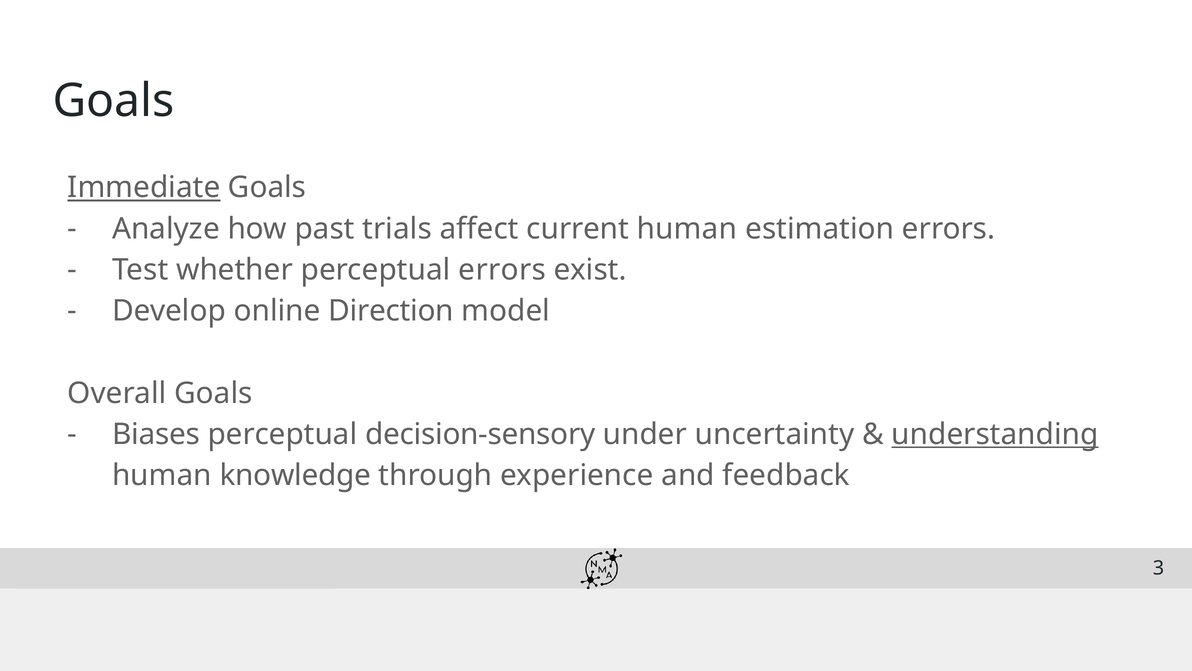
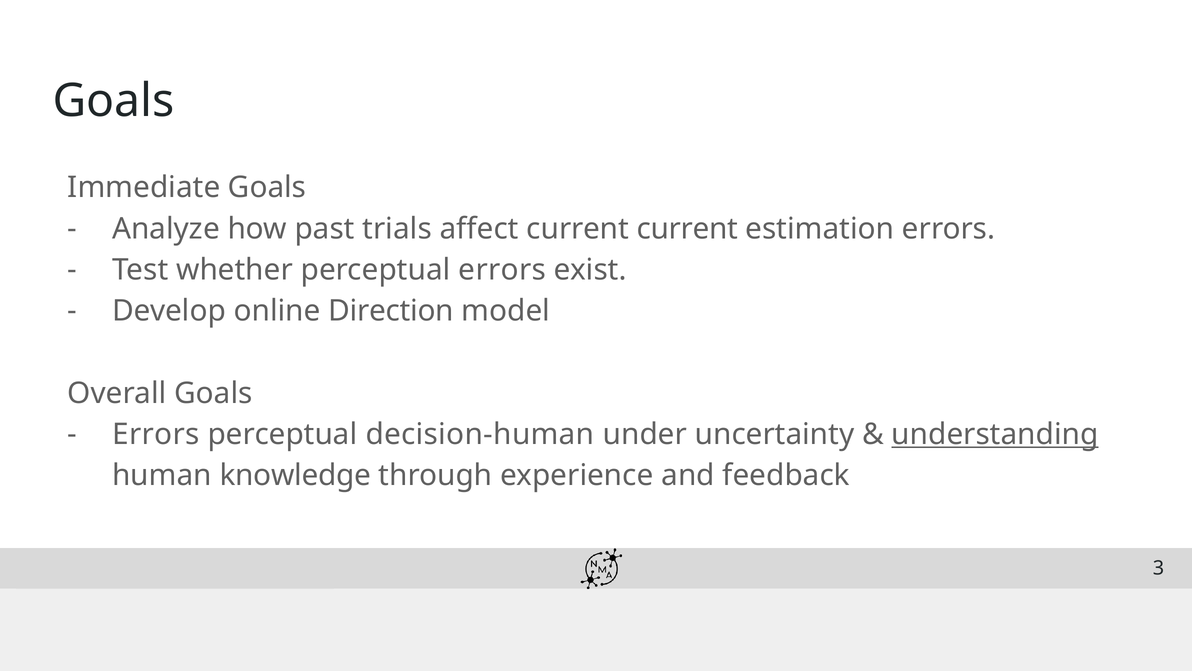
Immediate underline: present -> none
current human: human -> current
Biases at (156, 434): Biases -> Errors
decision-sensory: decision-sensory -> decision-human
